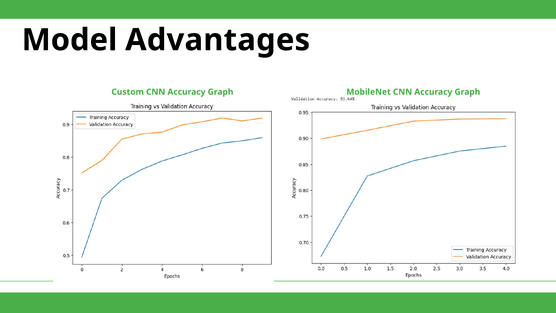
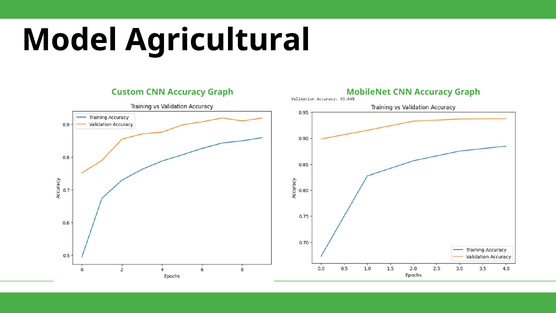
Advantages: Advantages -> Agricultural
